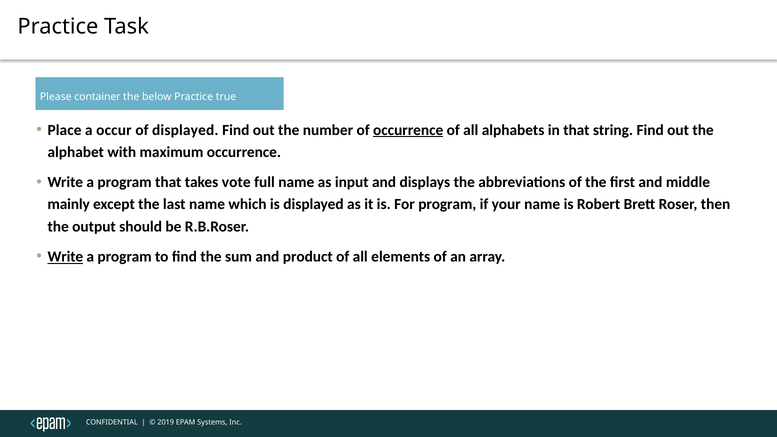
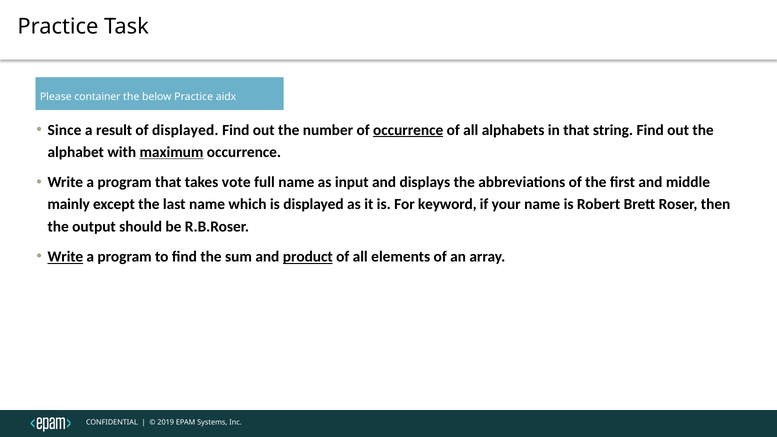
true: true -> aidx
Place: Place -> Since
occur: occur -> result
maximum underline: none -> present
For program: program -> keyword
product underline: none -> present
